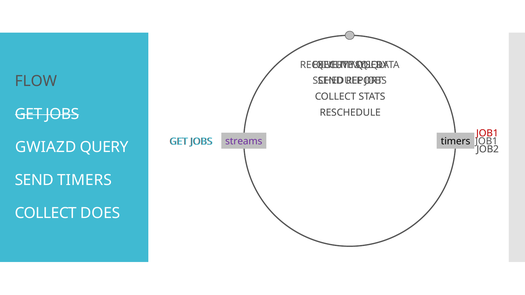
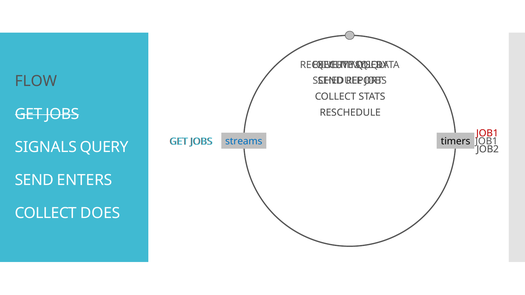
streams colour: purple -> blue
GWIAZD: GWIAZD -> SIGNALS
SEND TIMERS: TIMERS -> ENTERS
